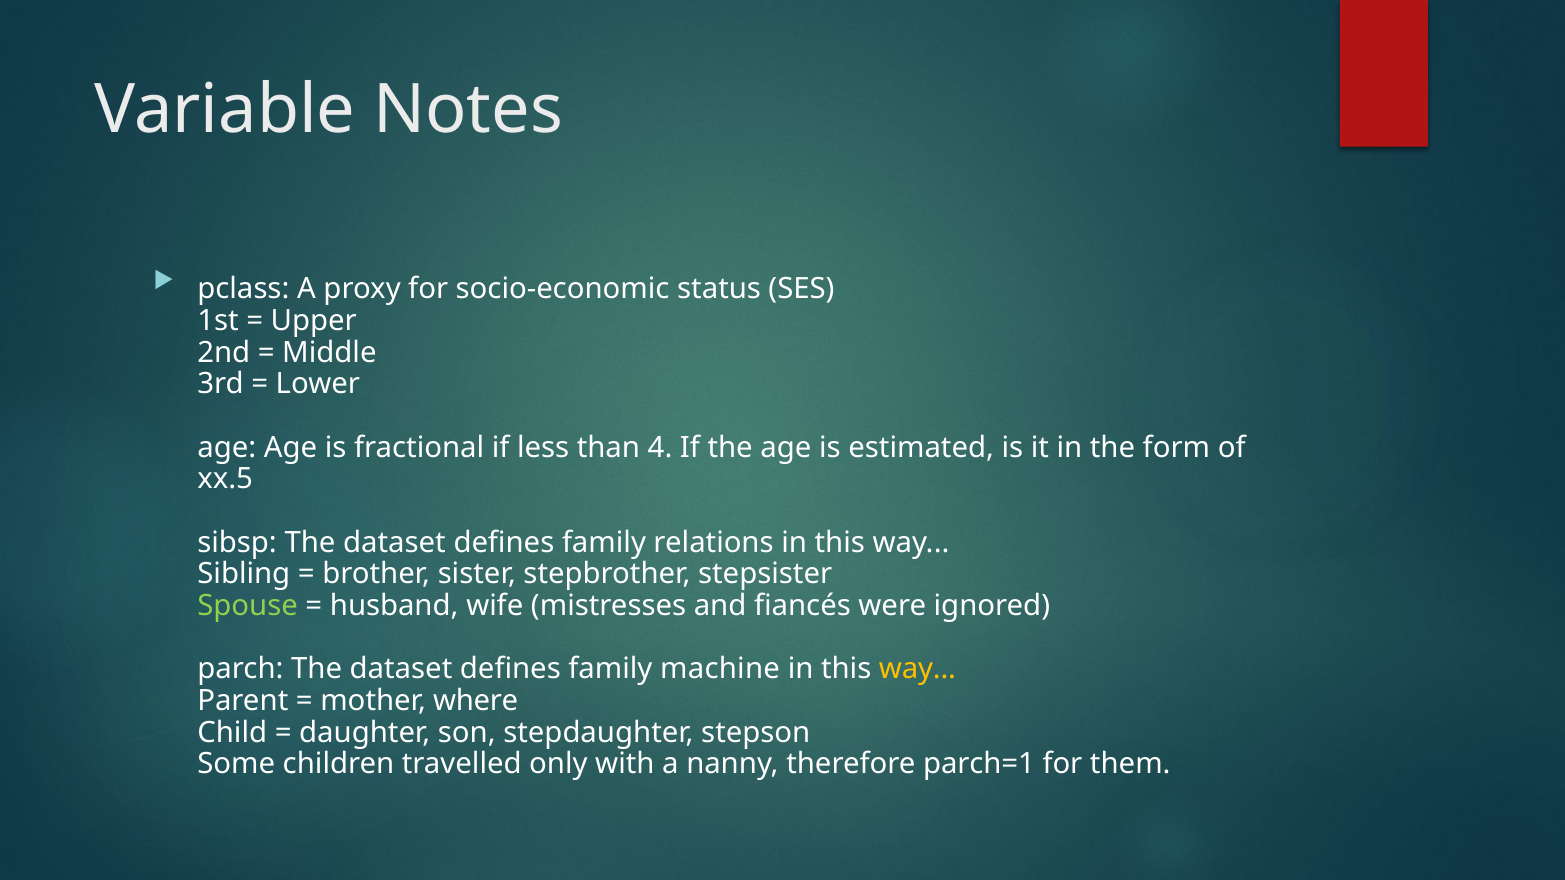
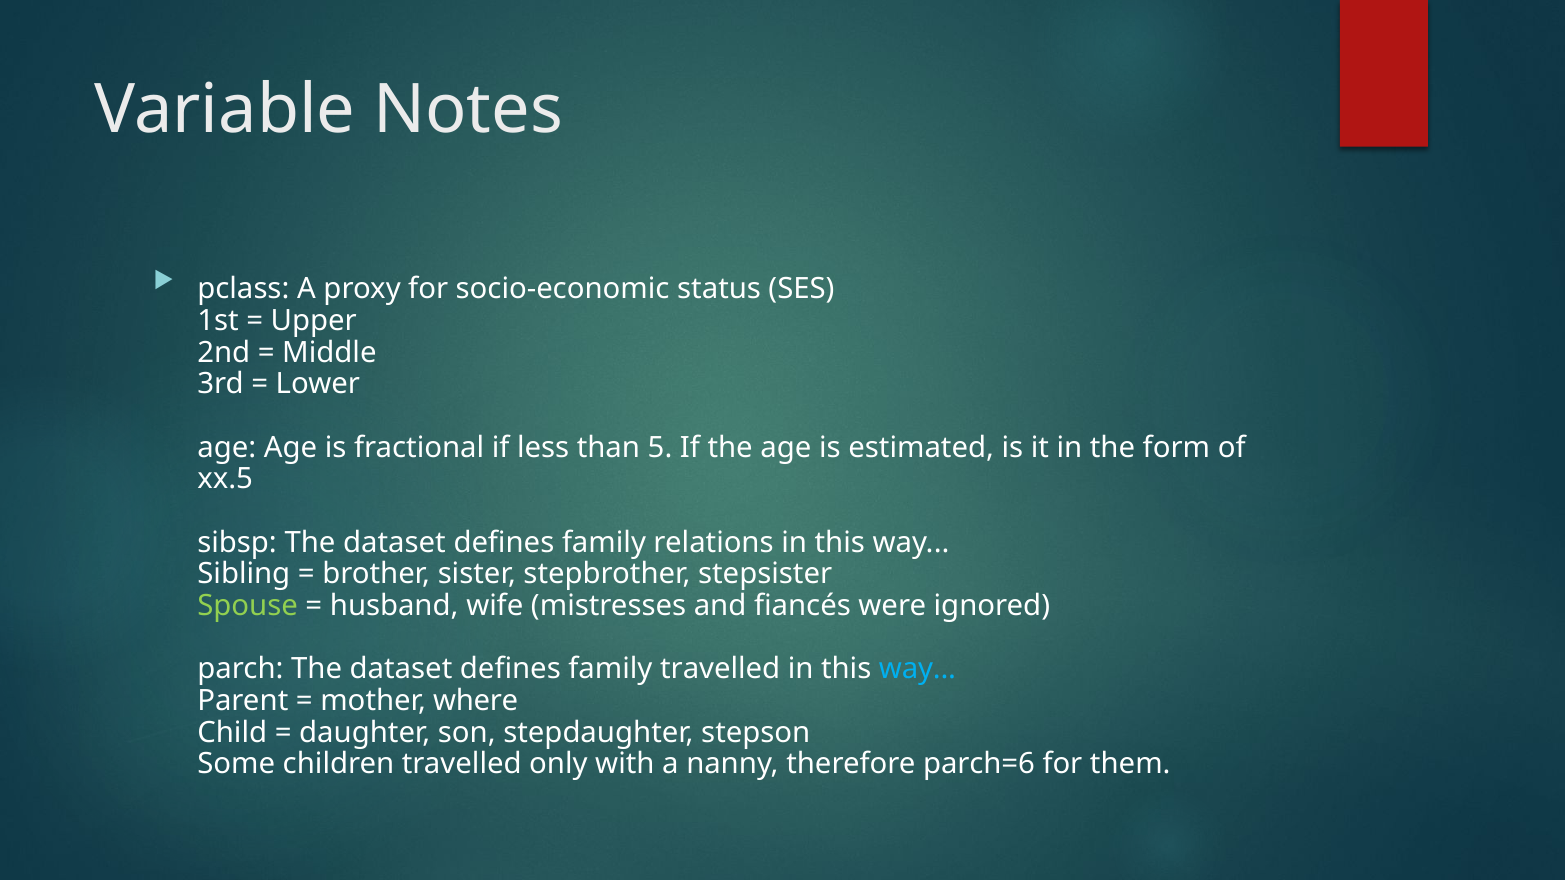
4: 4 -> 5
family machine: machine -> travelled
way at (918, 669) colour: yellow -> light blue
parch=1: parch=1 -> parch=6
